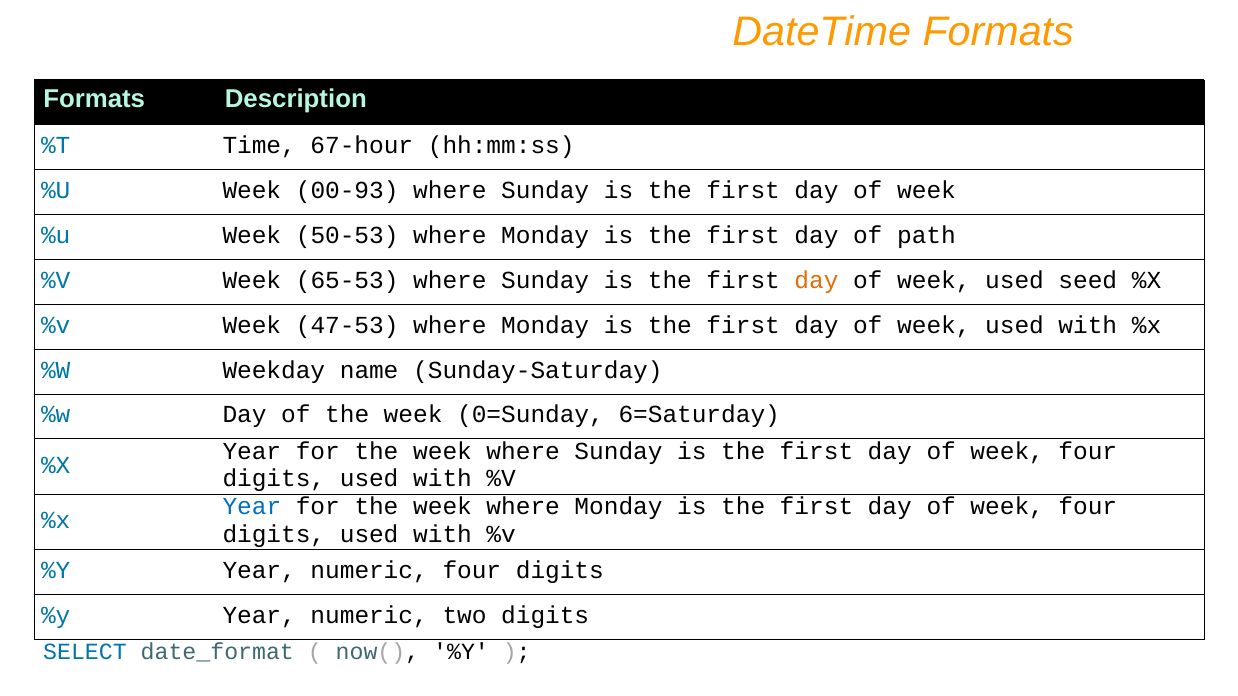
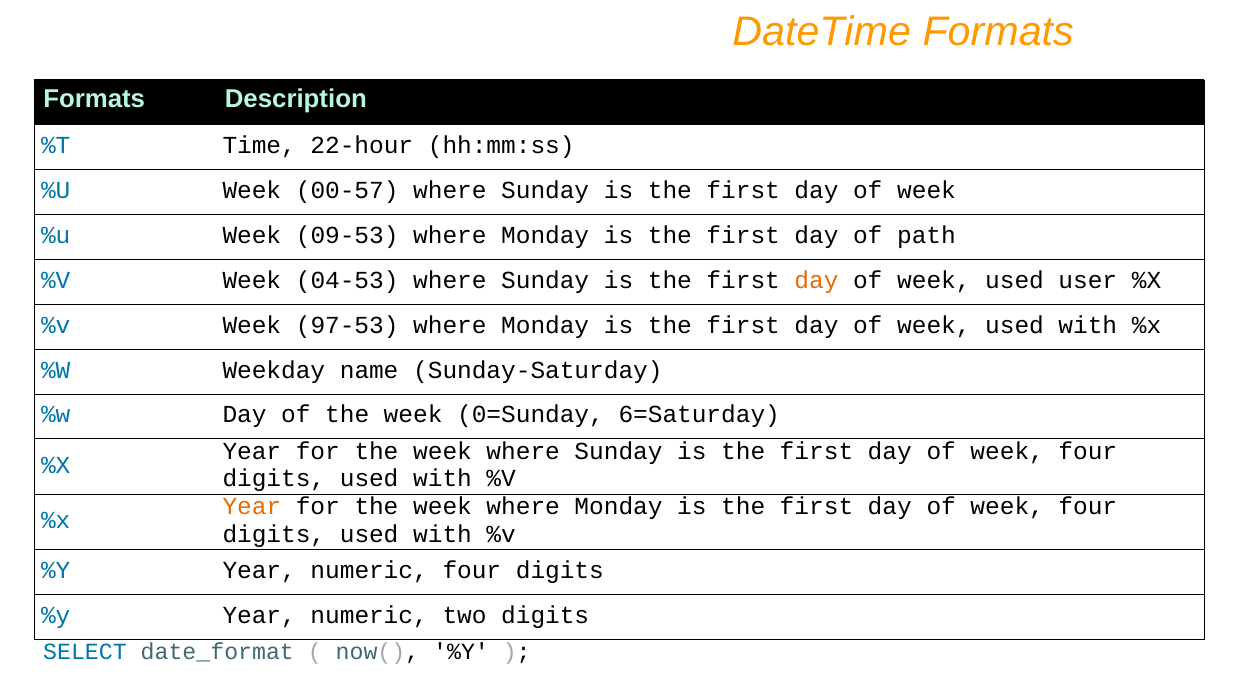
67-hour: 67-hour -> 22-hour
00-93: 00-93 -> 00-57
50-53: 50-53 -> 09-53
65-53: 65-53 -> 04-53
seed: seed -> user
47-53: 47-53 -> 97-53
Year at (252, 507) colour: blue -> orange
